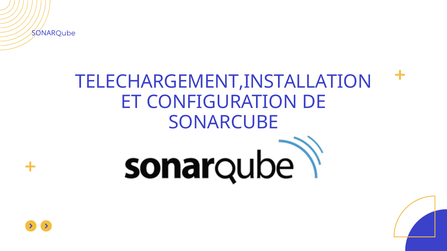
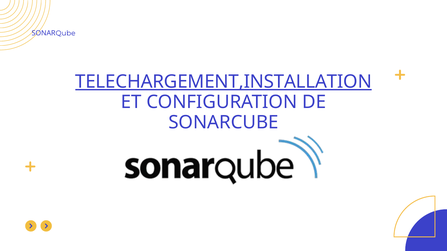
TELECHARGEMENT,INSTALLATION underline: none -> present
